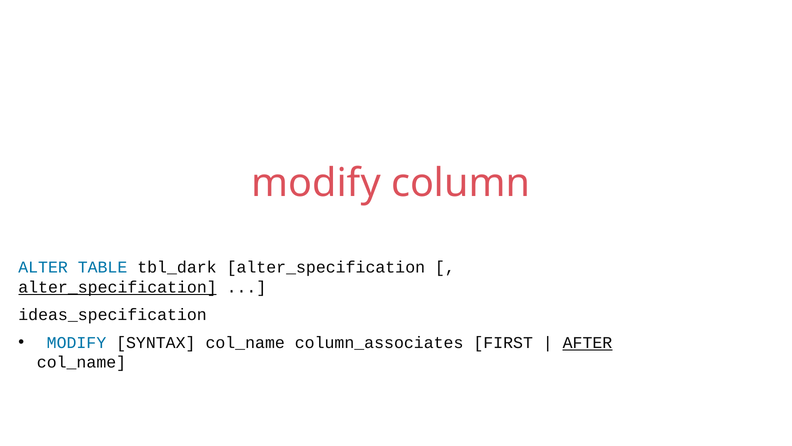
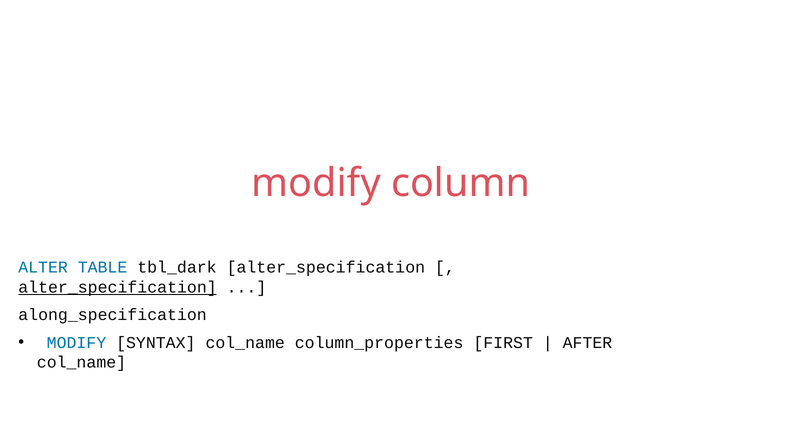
ideas_specification: ideas_specification -> along_specification
column_associates: column_associates -> column_properties
AFTER underline: present -> none
